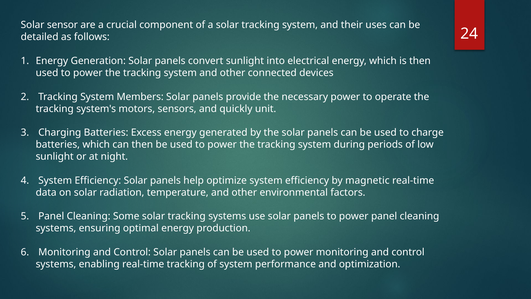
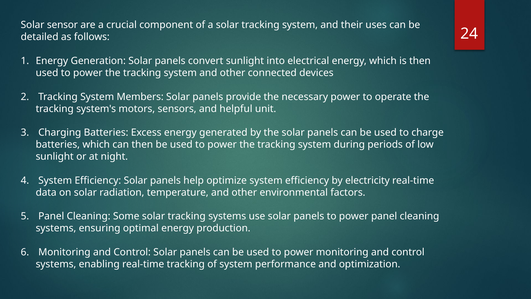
quickly: quickly -> helpful
magnetic: magnetic -> electricity
